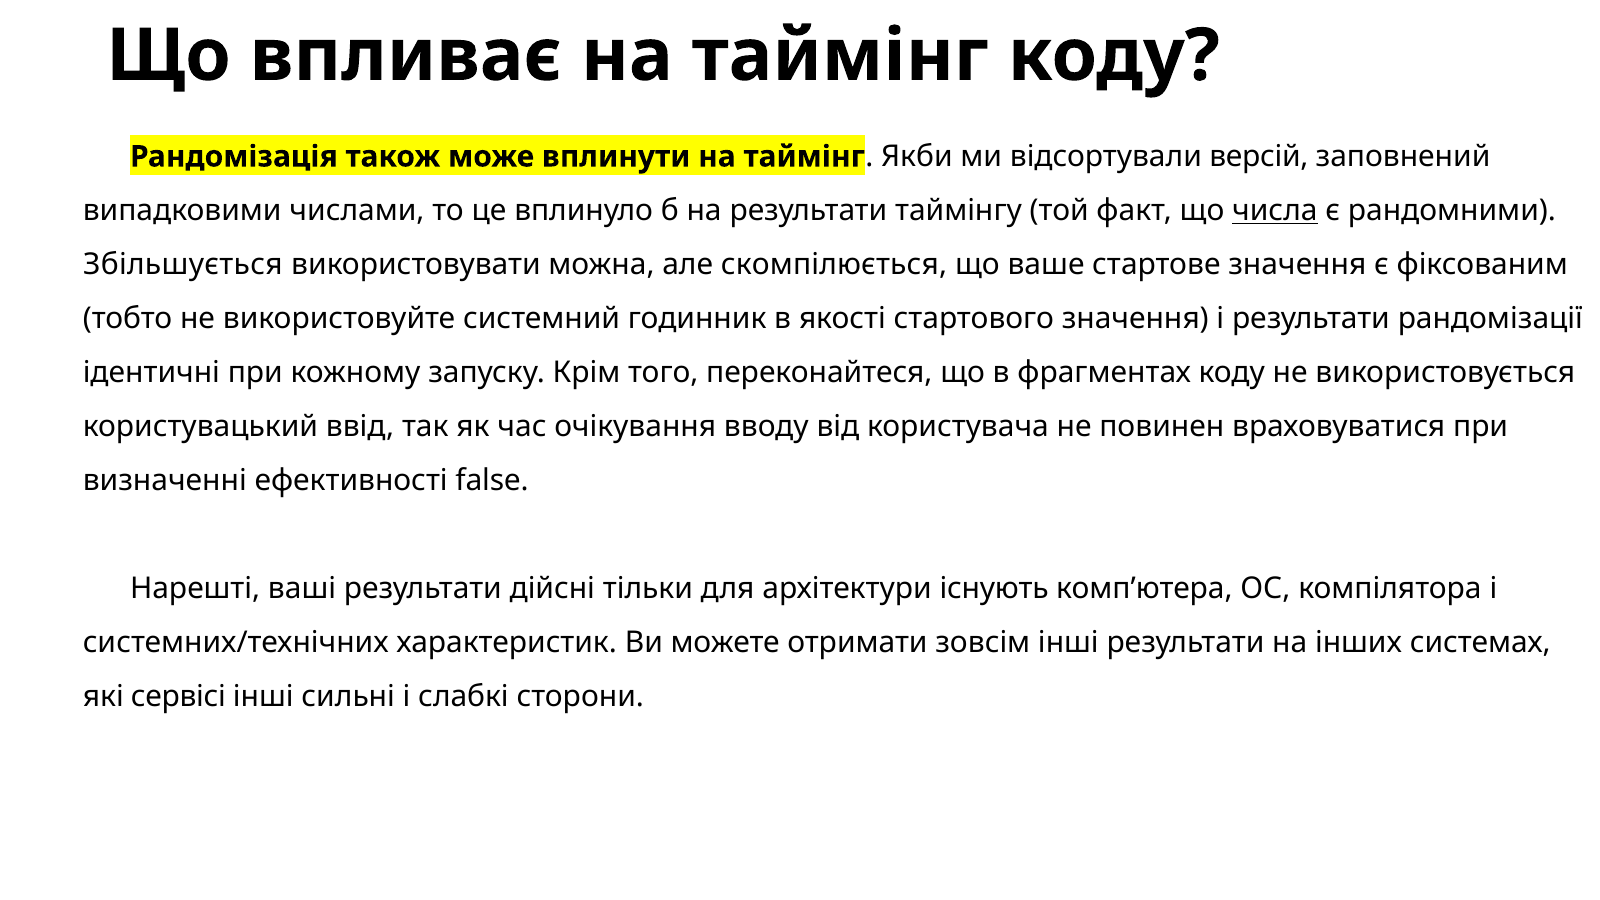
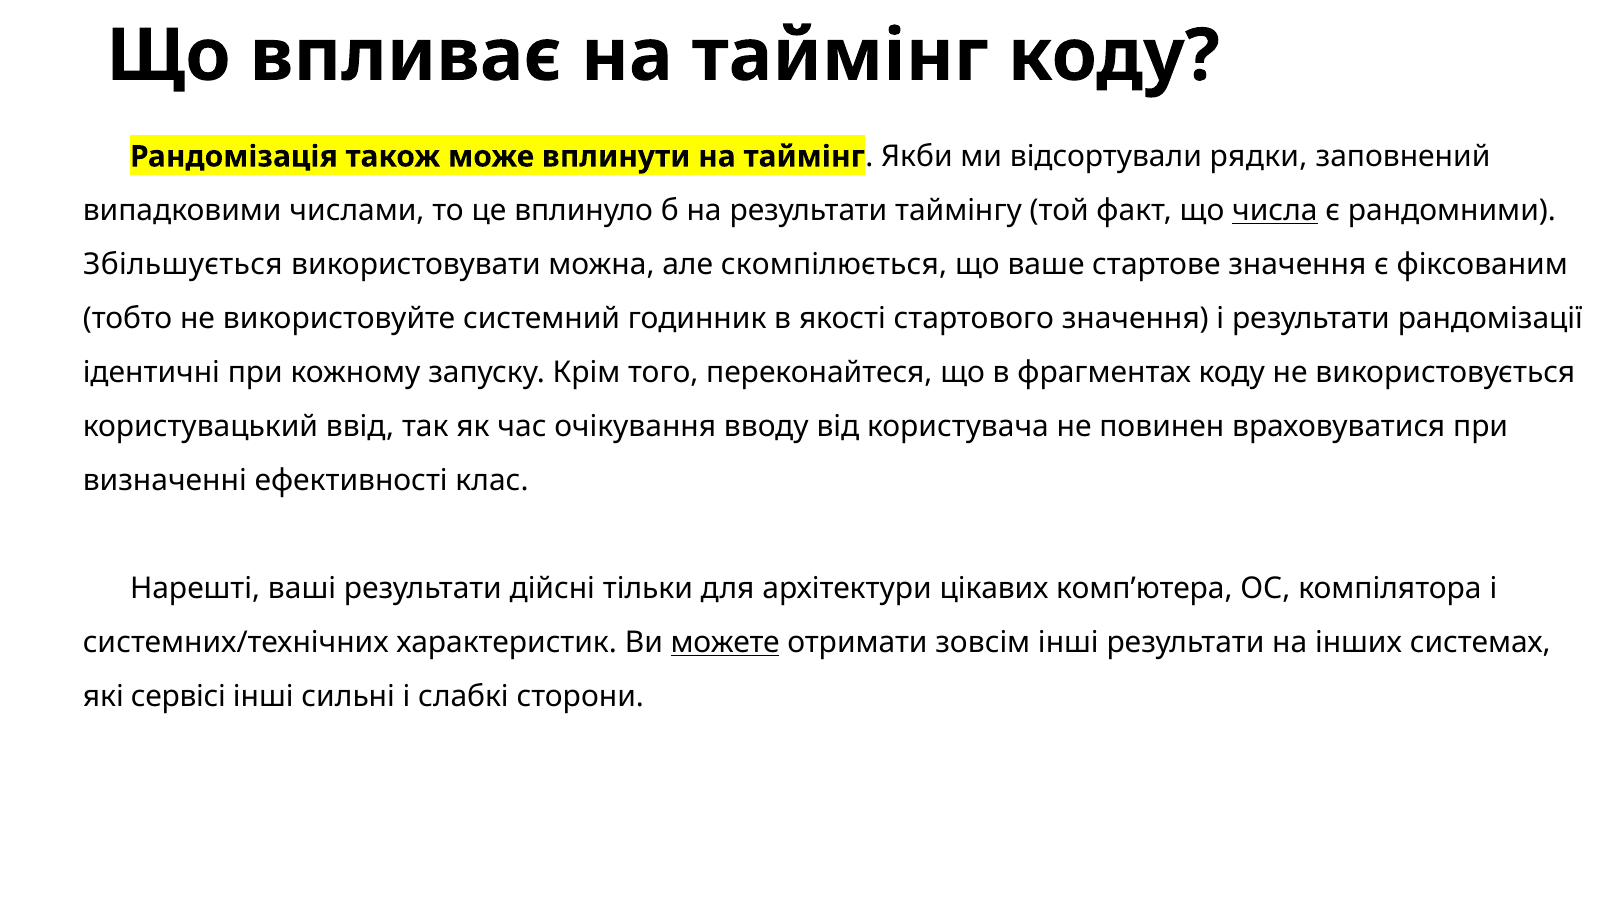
версій: версій -> рядки
false: false -> клас
існують: існують -> цікавих
можете underline: none -> present
